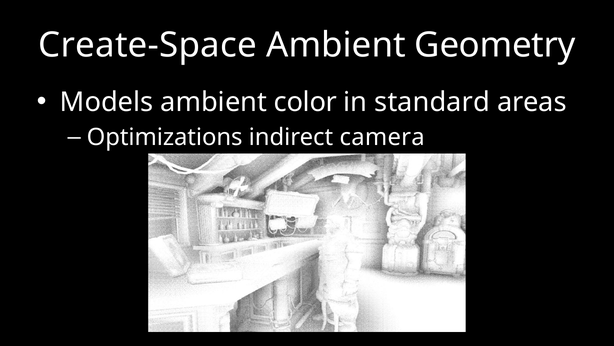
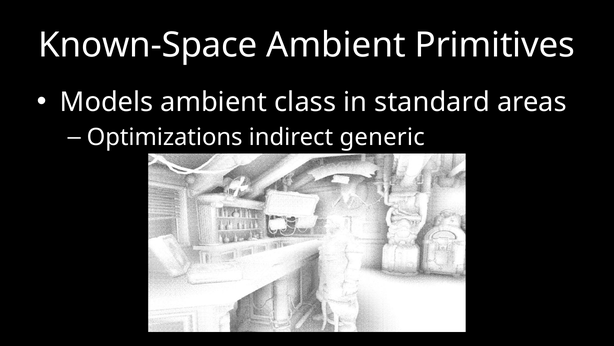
Create-Space: Create-Space -> Known-Space
Geometry: Geometry -> Primitives
color: color -> class
camera: camera -> generic
